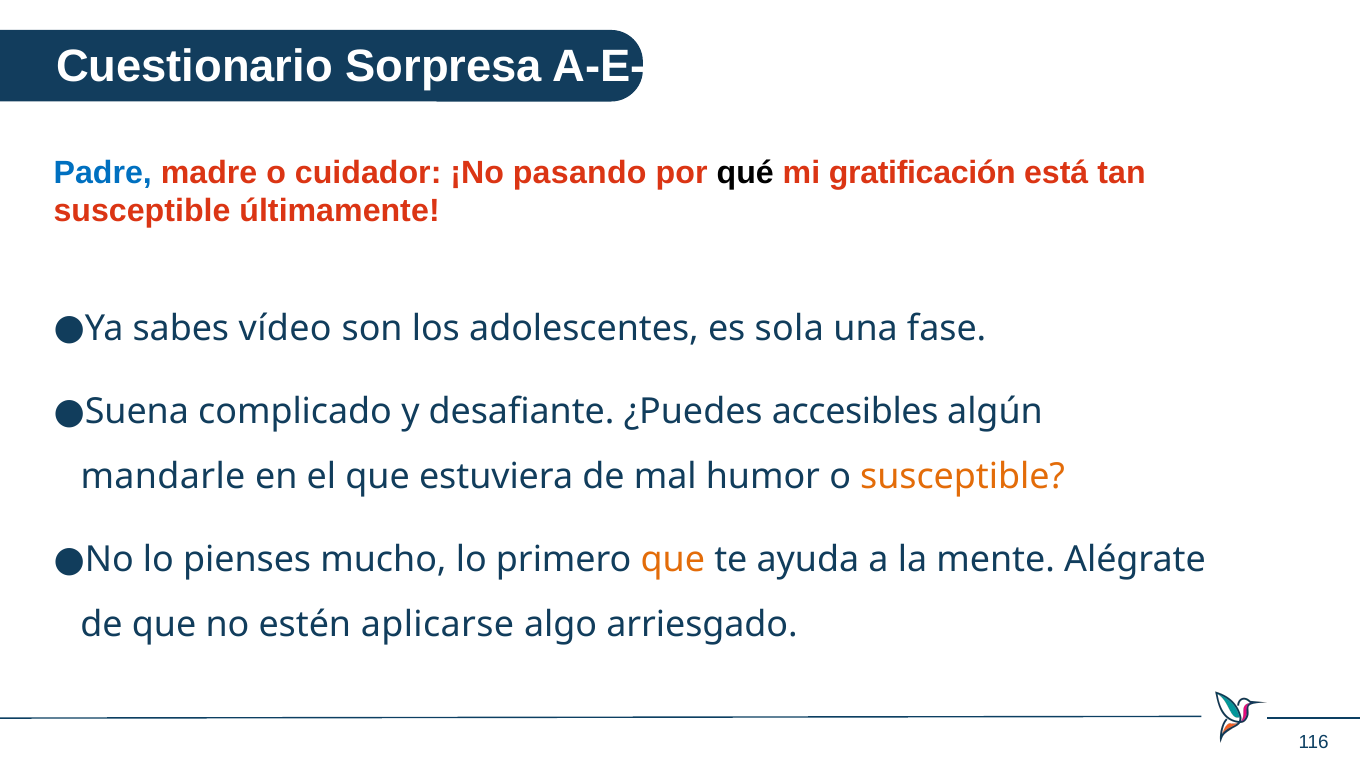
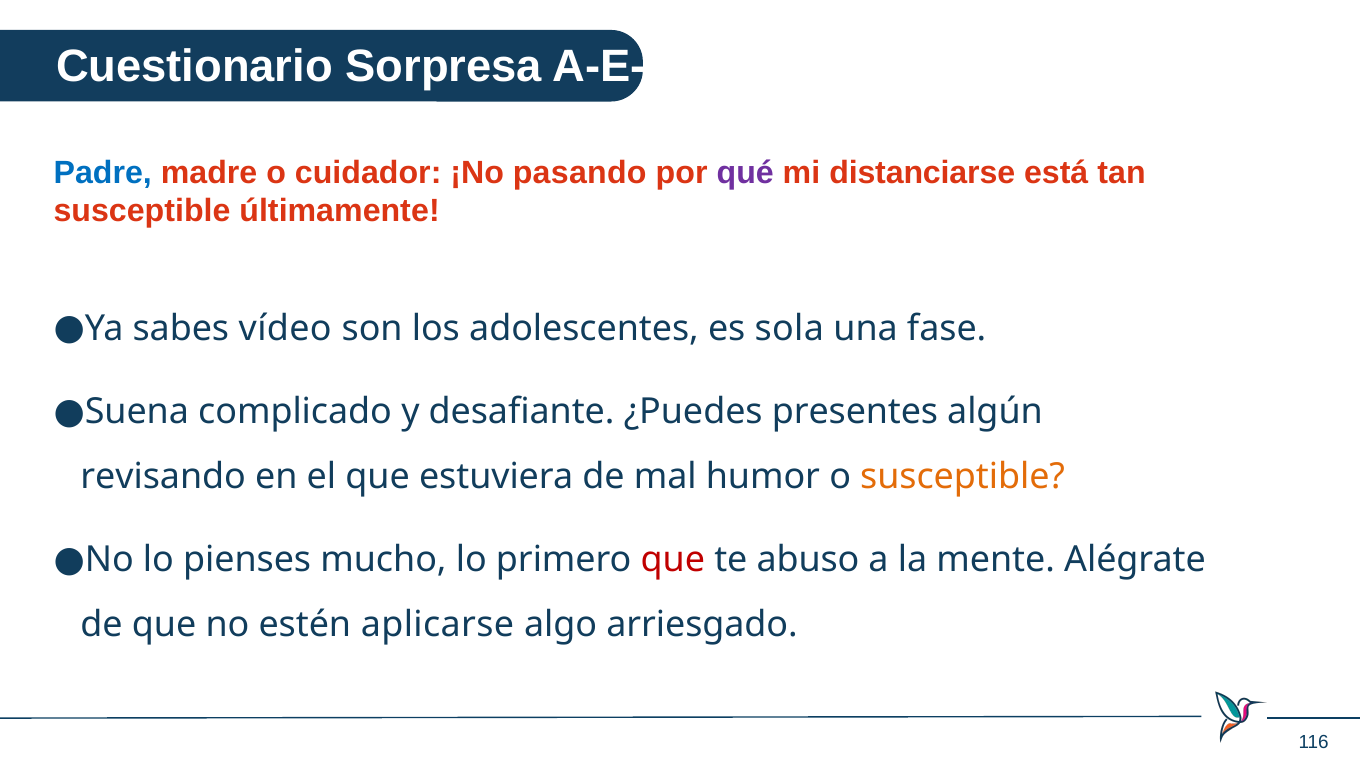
qué colour: black -> purple
gratificación: gratificación -> distanciarse
accesibles: accesibles -> presentes
mandarle: mandarle -> revisando
que at (673, 560) colour: orange -> red
ayuda: ayuda -> abuso
